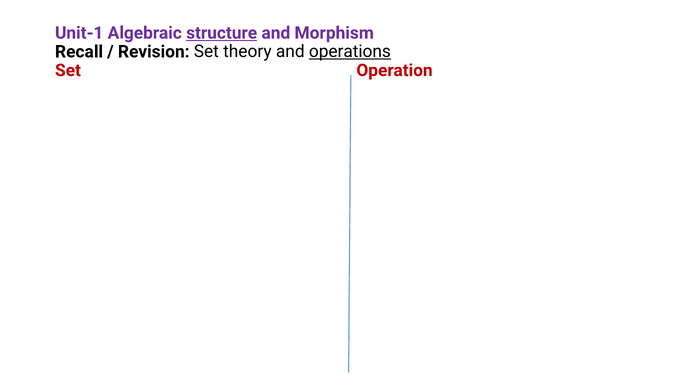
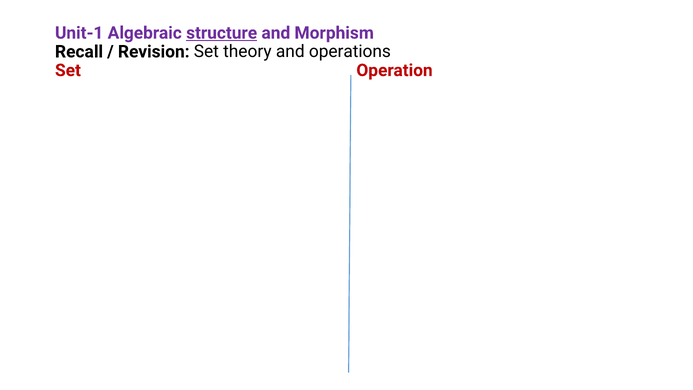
operations underline: present -> none
